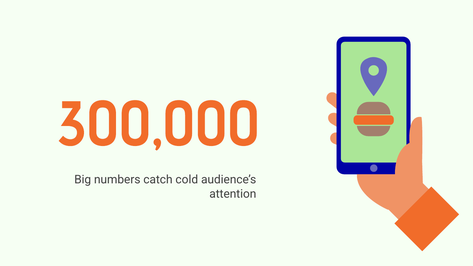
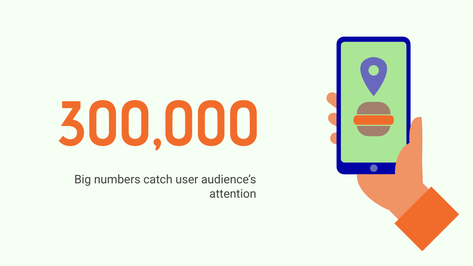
cold: cold -> user
